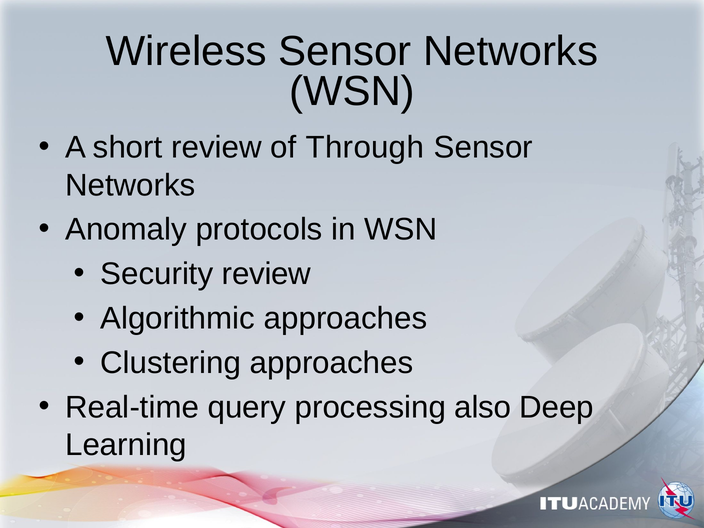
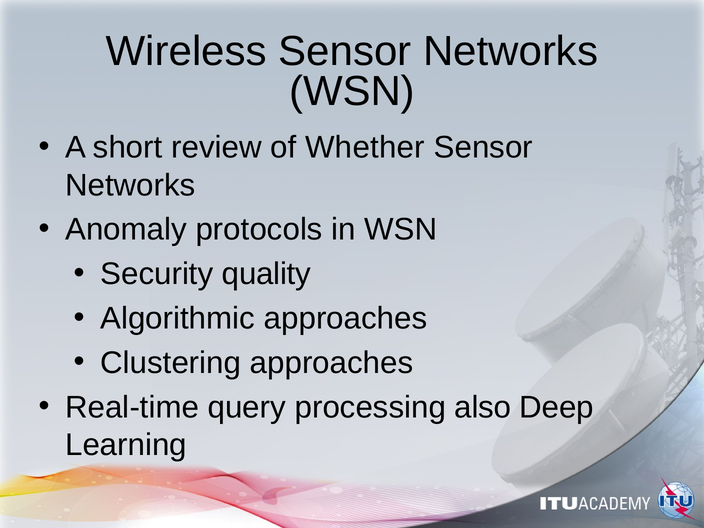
Through: Through -> Whether
Security review: review -> quality
